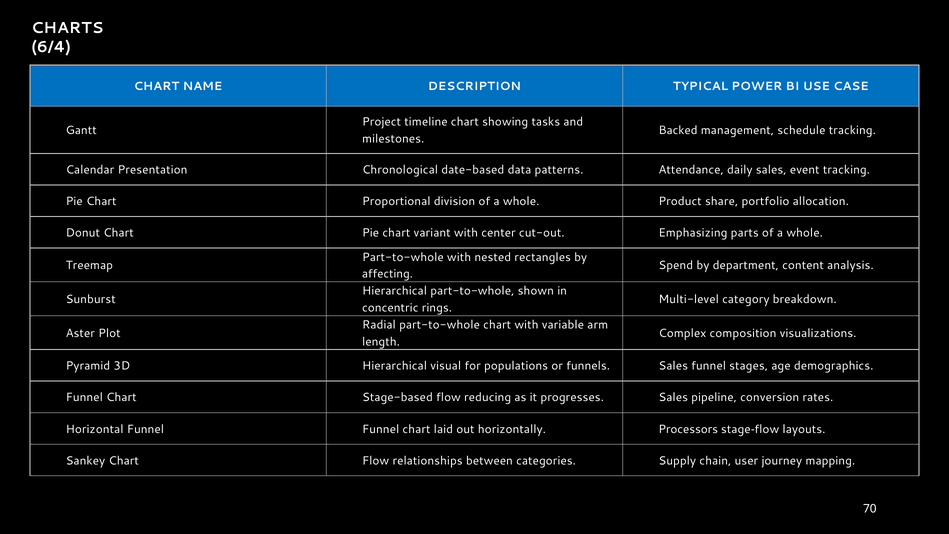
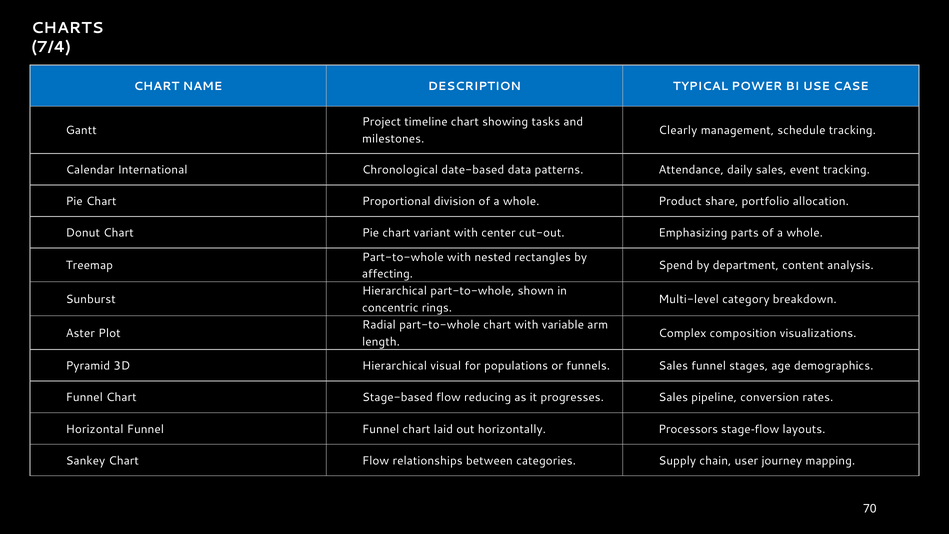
6/4: 6/4 -> 7/4
Backed: Backed -> Clearly
Presentation: Presentation -> International
